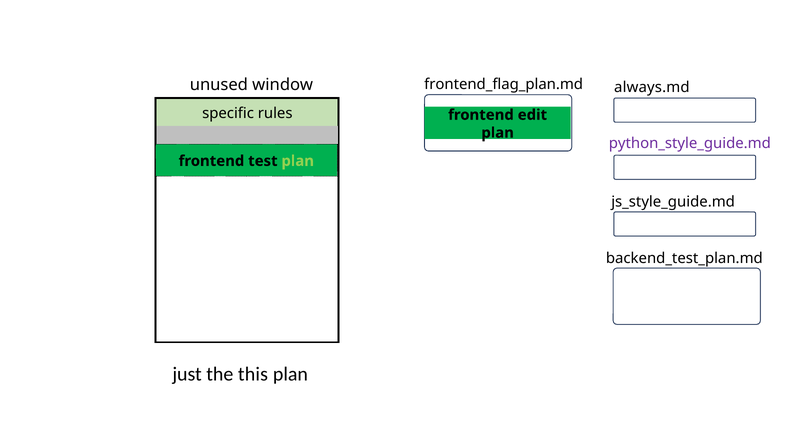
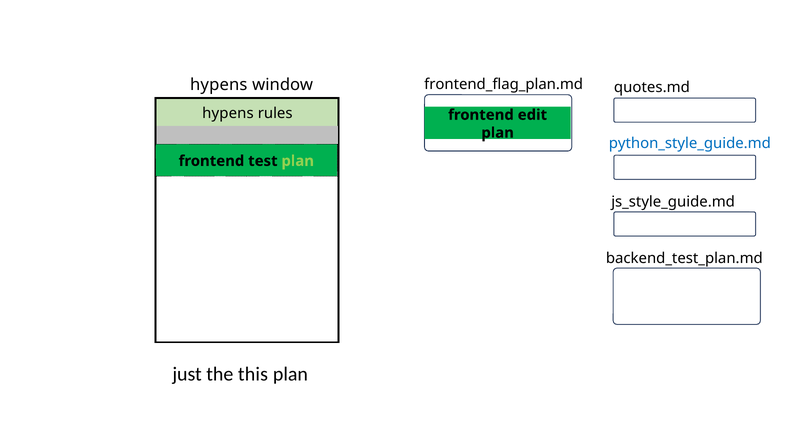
unused at (219, 85): unused -> hypens
always.md: always.md -> quotes.md
specific at (228, 113): specific -> hypens
python_style_guide.md colour: purple -> blue
